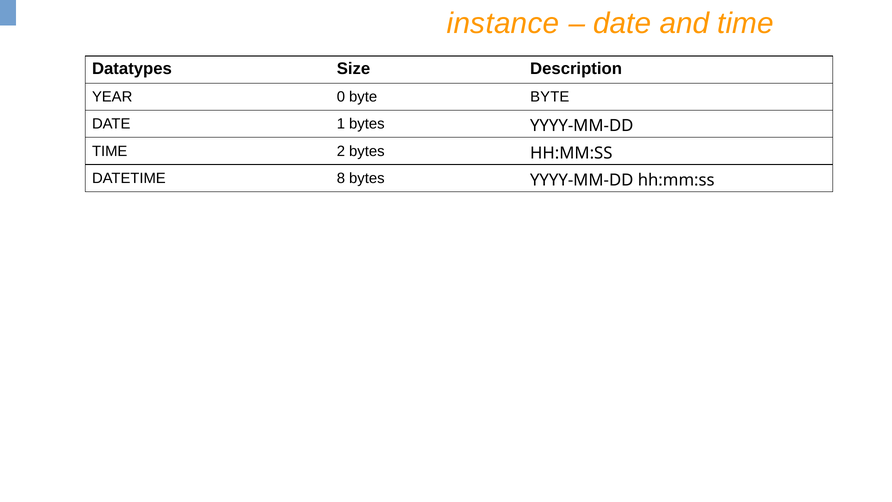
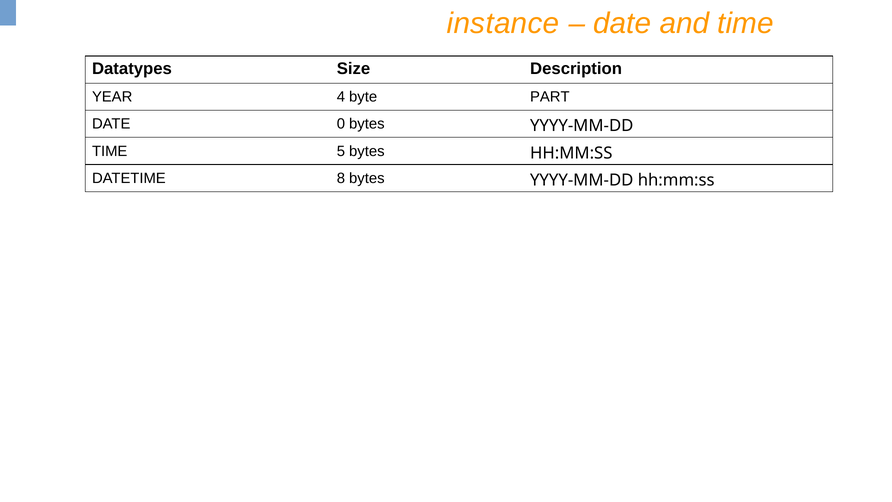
0: 0 -> 4
byte BYTE: BYTE -> PART
1: 1 -> 0
2: 2 -> 5
